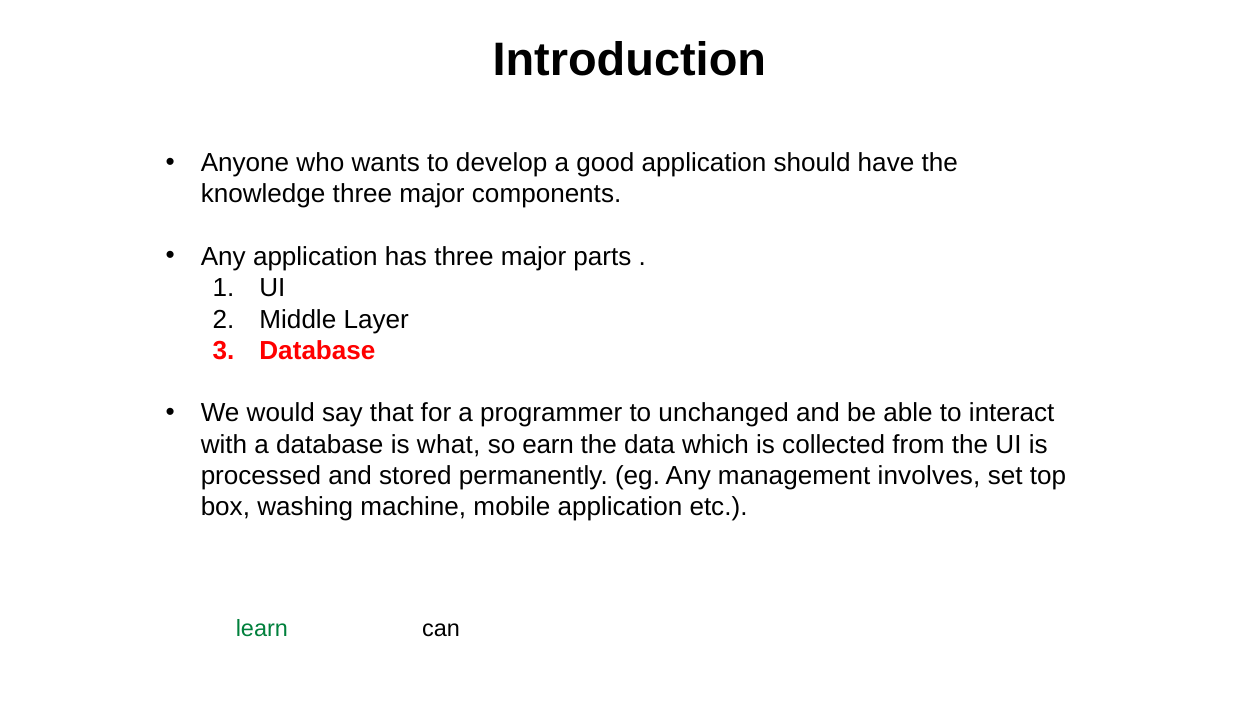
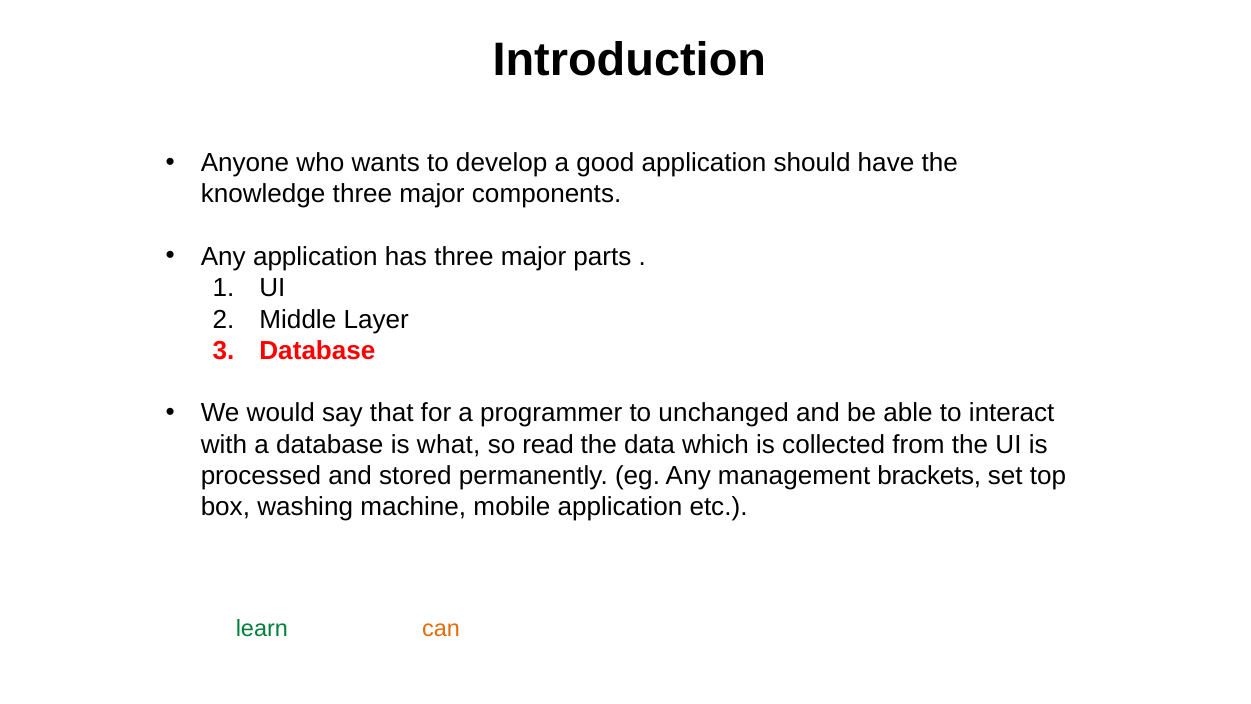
earn: earn -> read
involves: involves -> brackets
can colour: black -> orange
